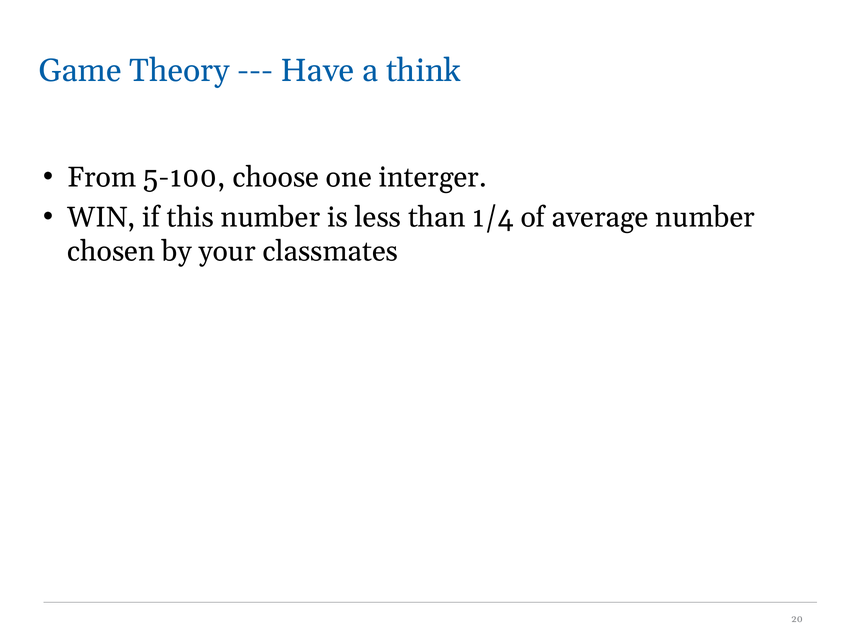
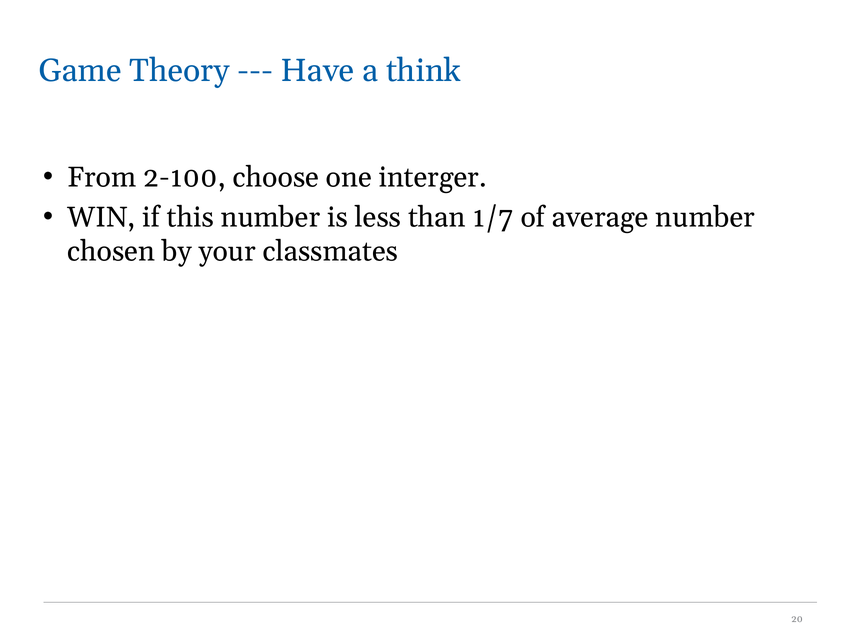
5-100: 5-100 -> 2-100
1/4: 1/4 -> 1/7
